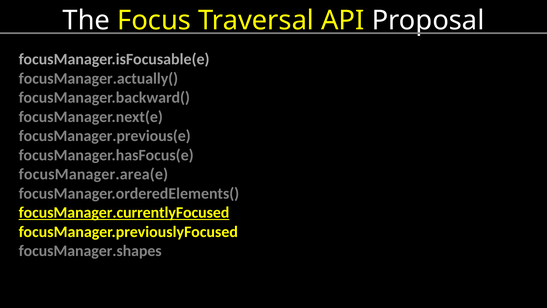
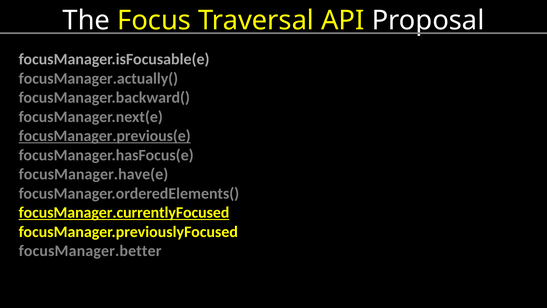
focusManager.previous(e underline: none -> present
focusManager.area(e: focusManager.area(e -> focusManager.have(e
focusManager.shapes: focusManager.shapes -> focusManager.better
